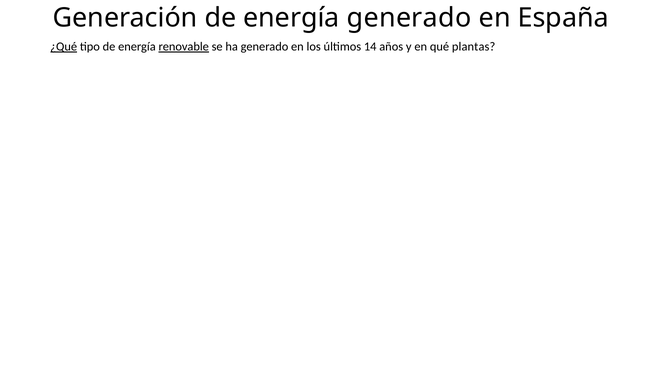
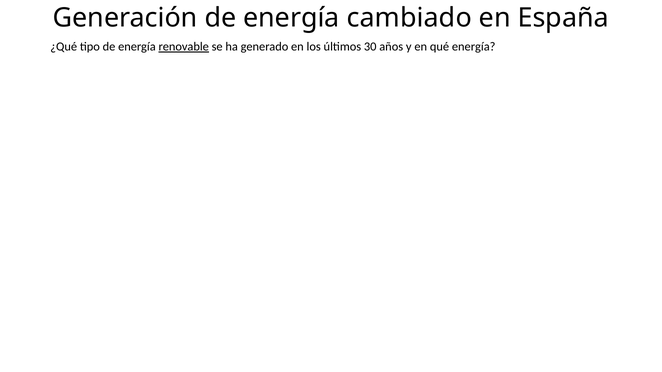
energía generado: generado -> cambiado
¿Qué underline: present -> none
14: 14 -> 30
qué plantas: plantas -> energía
